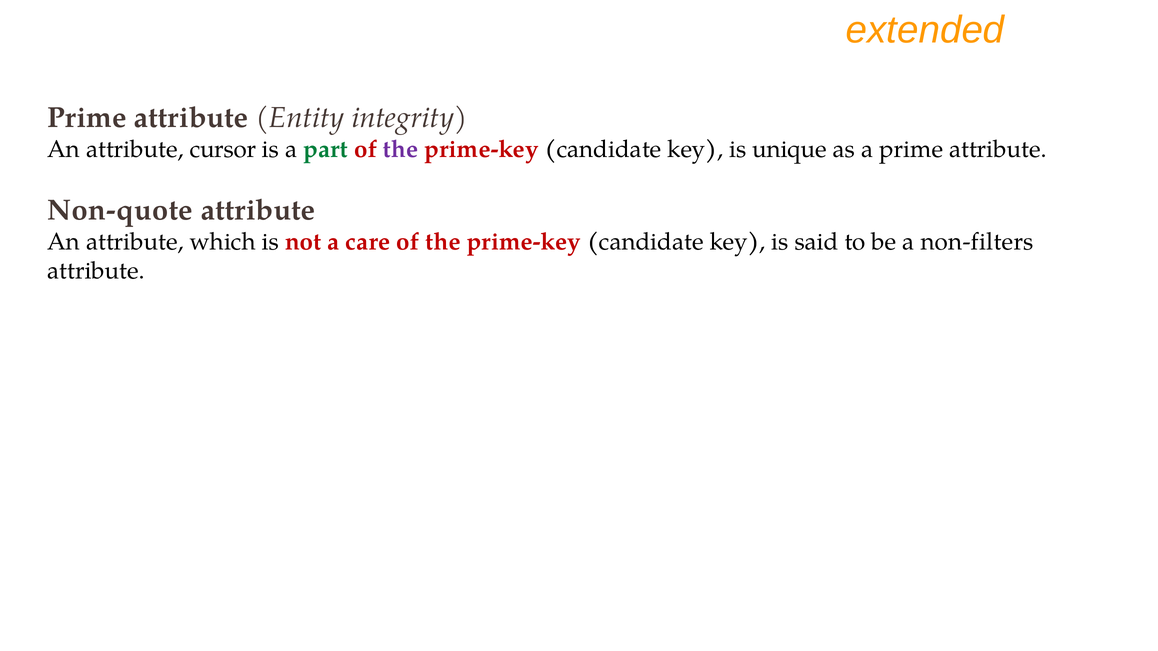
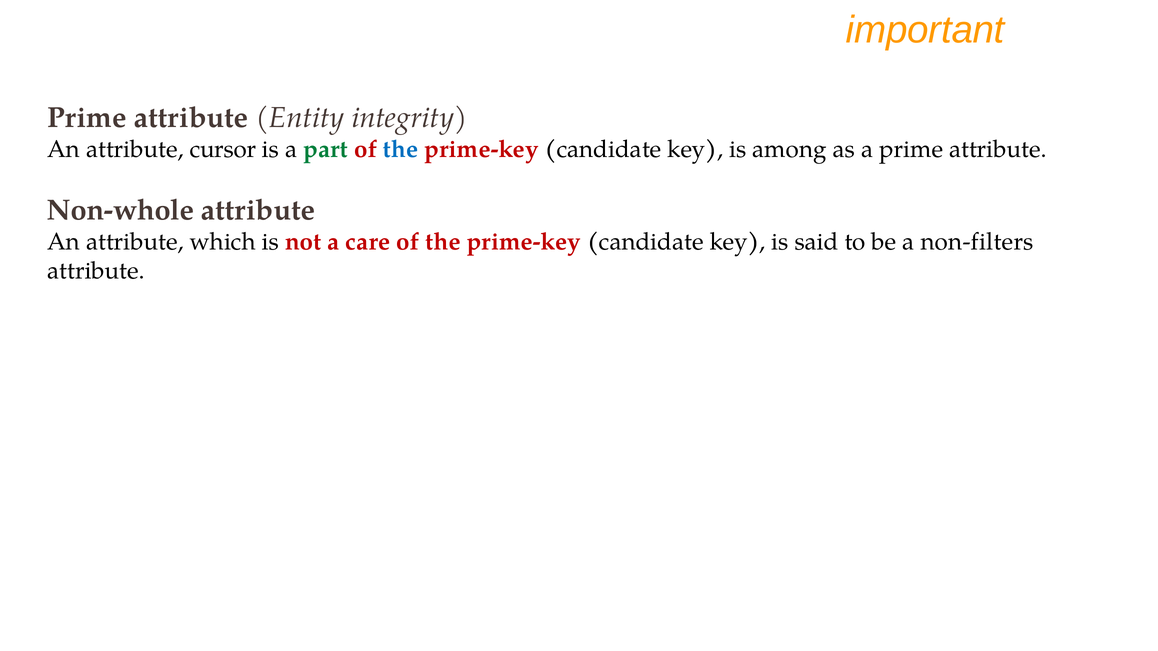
extended: extended -> important
the at (401, 149) colour: purple -> blue
unique: unique -> among
Non-quote: Non-quote -> Non-whole
